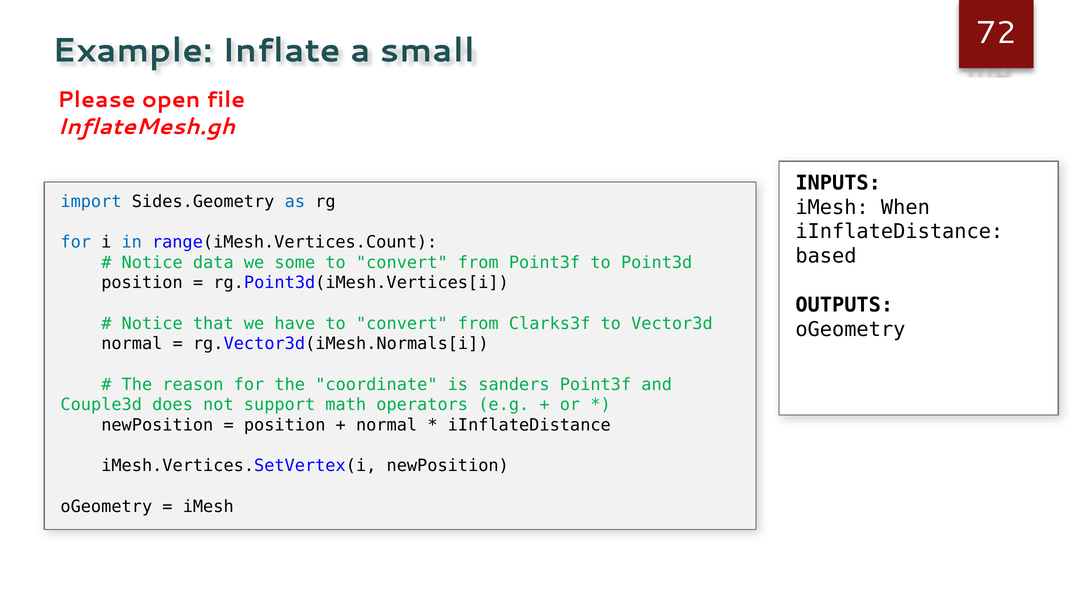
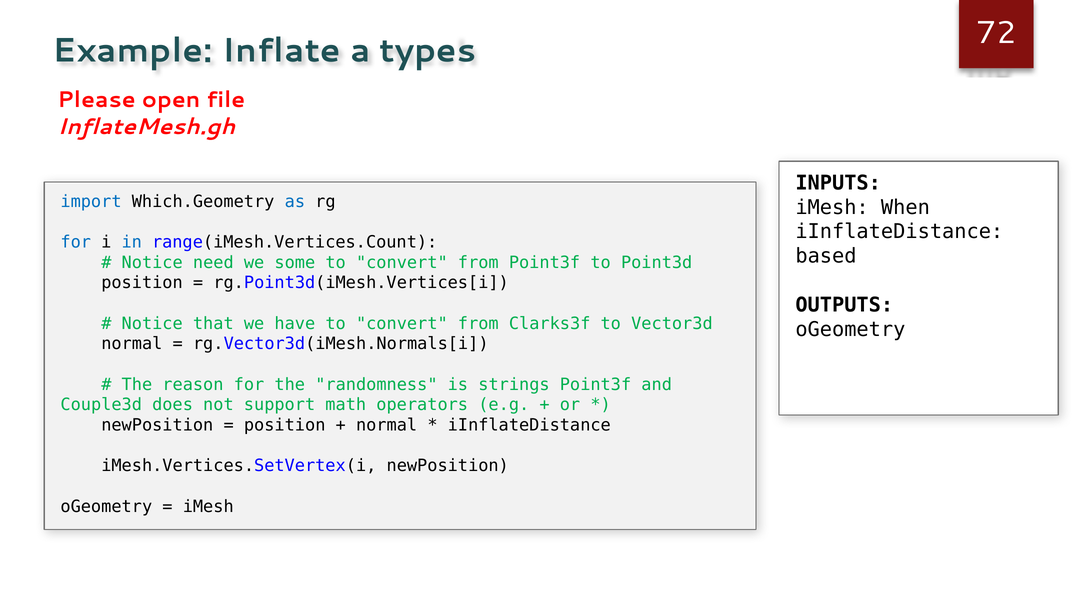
small: small -> types
Sides.Geometry: Sides.Geometry -> Which.Geometry
data: data -> need
coordinate: coordinate -> randomness
sanders: sanders -> strings
